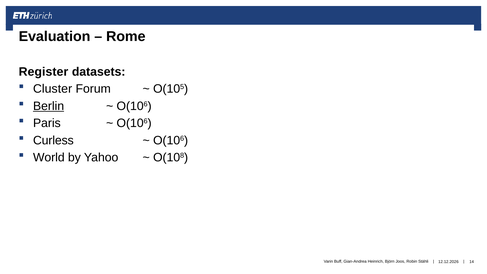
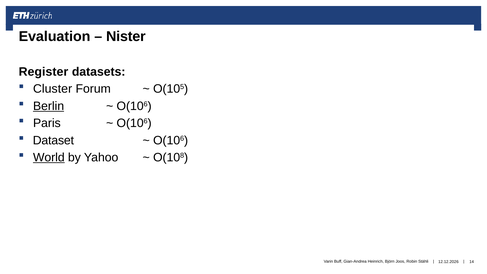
Rome: Rome -> Nister
Curless: Curless -> Dataset
World underline: none -> present
